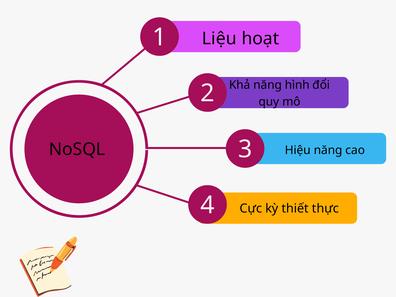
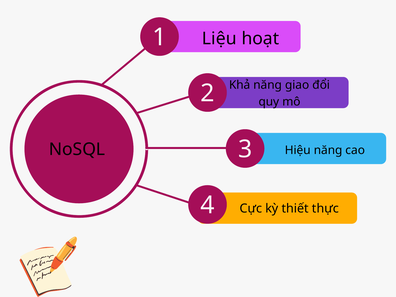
hình: hình -> giao
